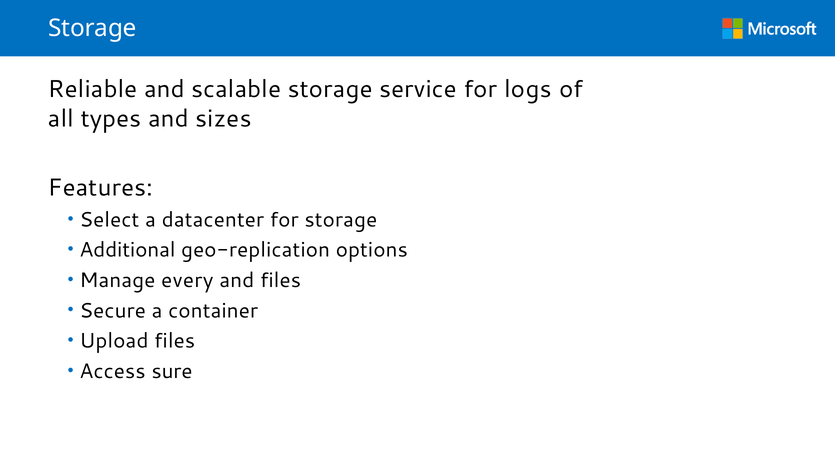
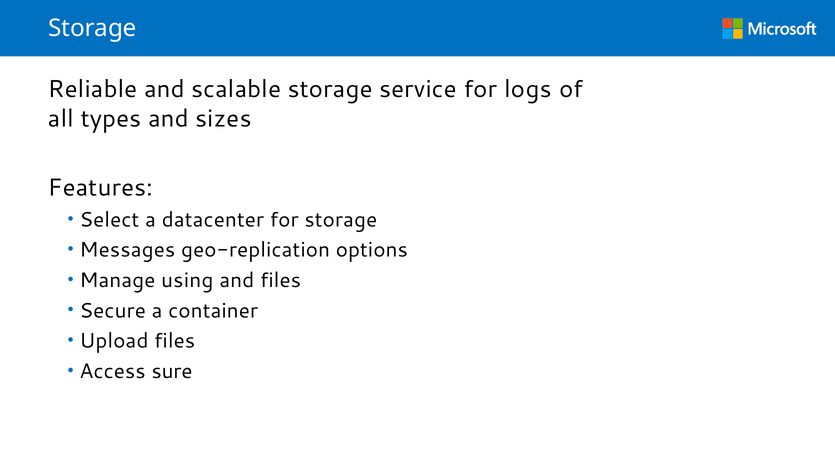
Additional: Additional -> Messages
every: every -> using
